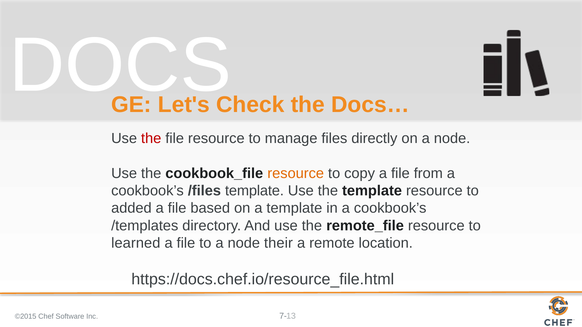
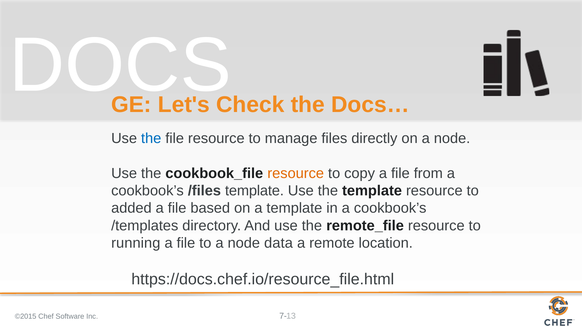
the at (151, 139) colour: red -> blue
learned: learned -> running
their: their -> data
